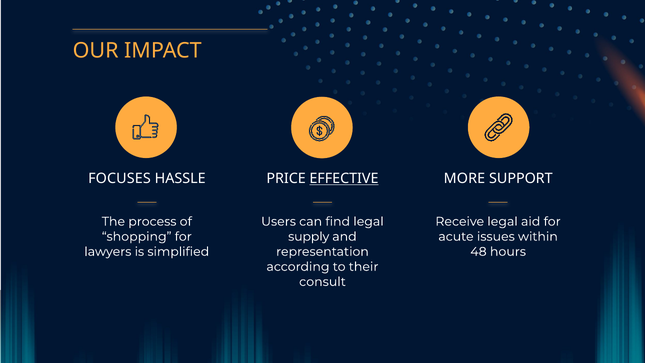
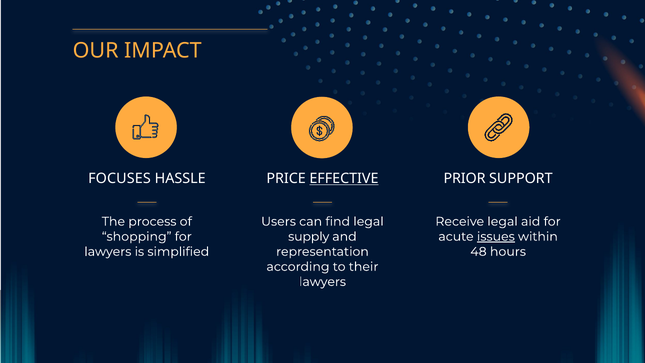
MORE: MORE -> PRIOR
issues underline: none -> present
consult at (322, 282): consult -> lawyers
